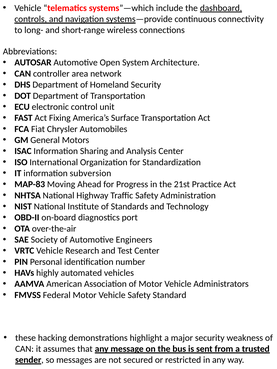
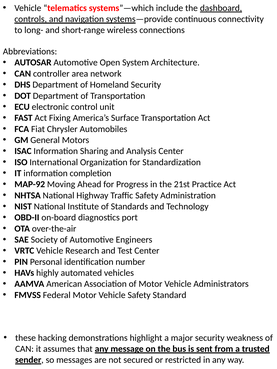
subversion: subversion -> completion
MAP-83: MAP-83 -> MAP-92
